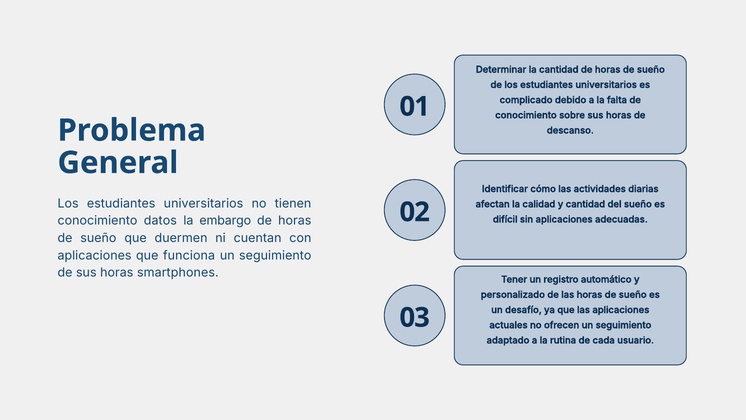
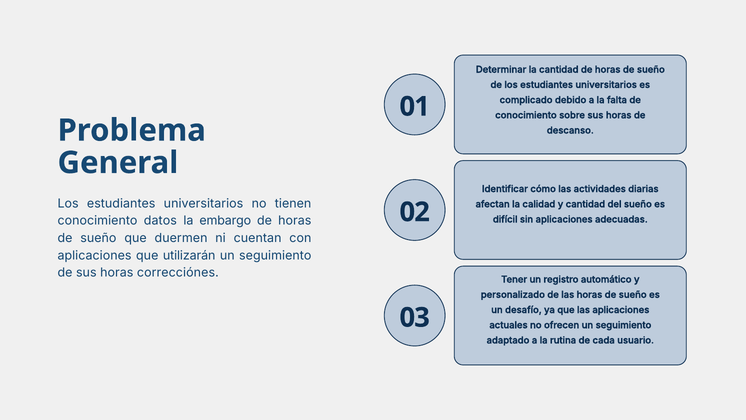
funciona: funciona -> utilizarán
smartphones: smartphones -> correcciónes
